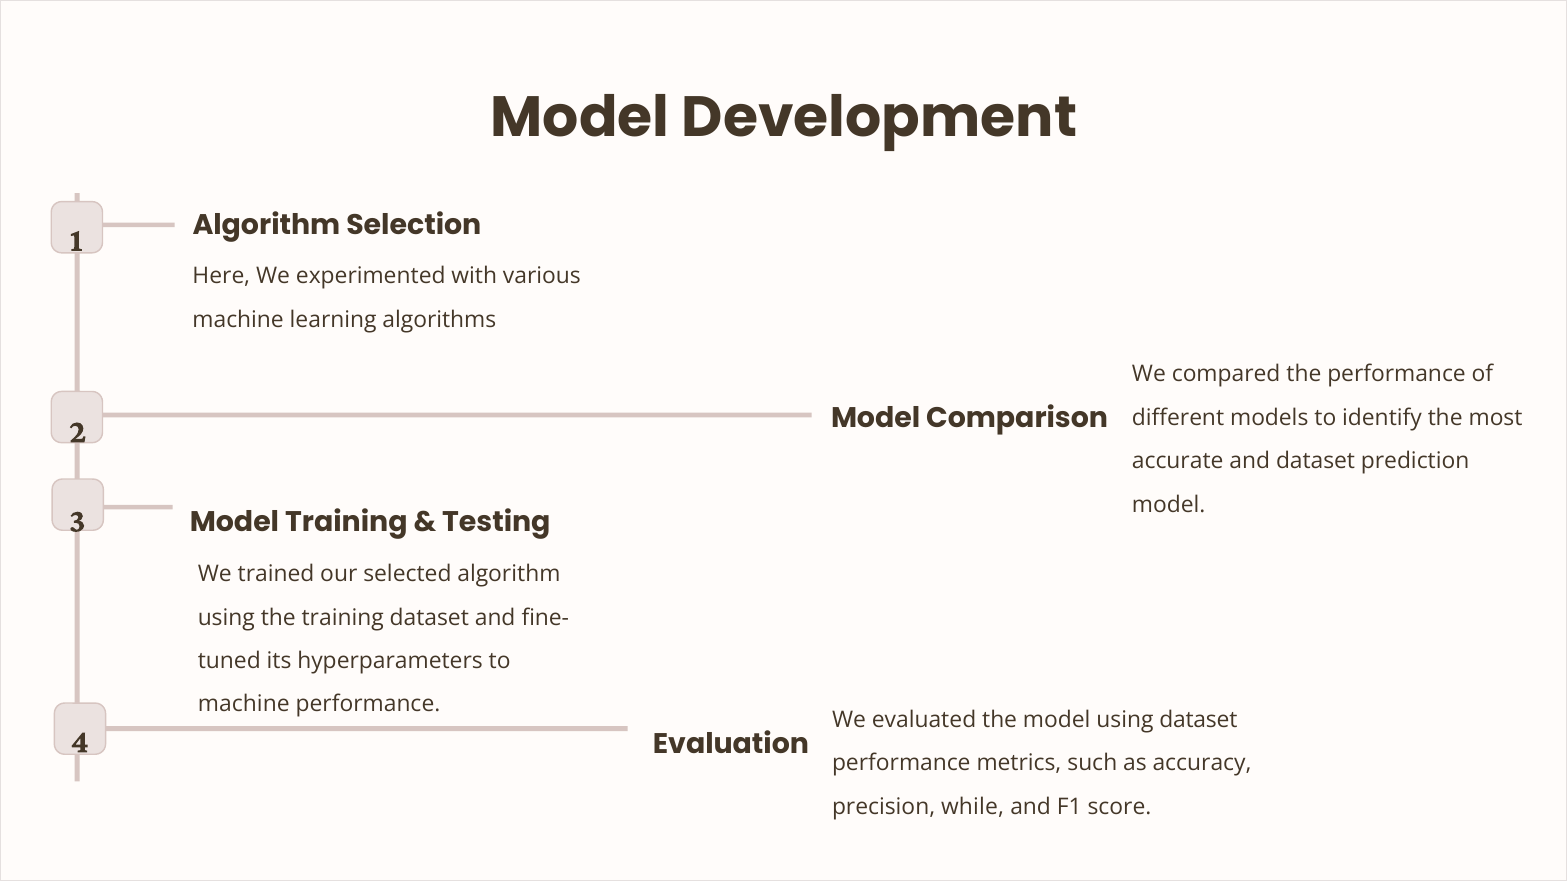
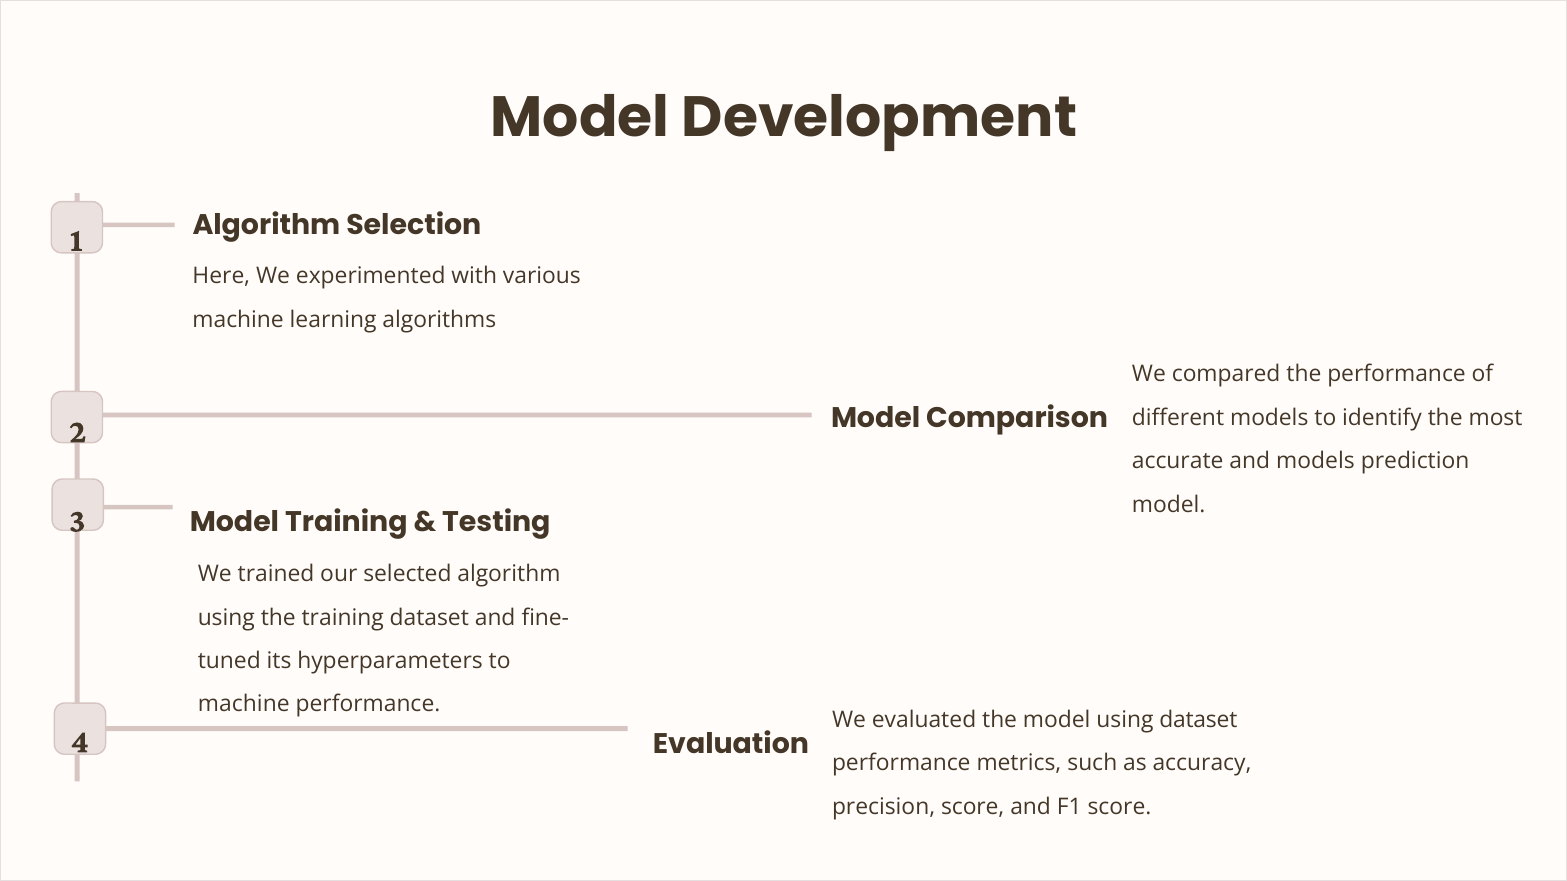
and dataset: dataset -> models
precision while: while -> score
